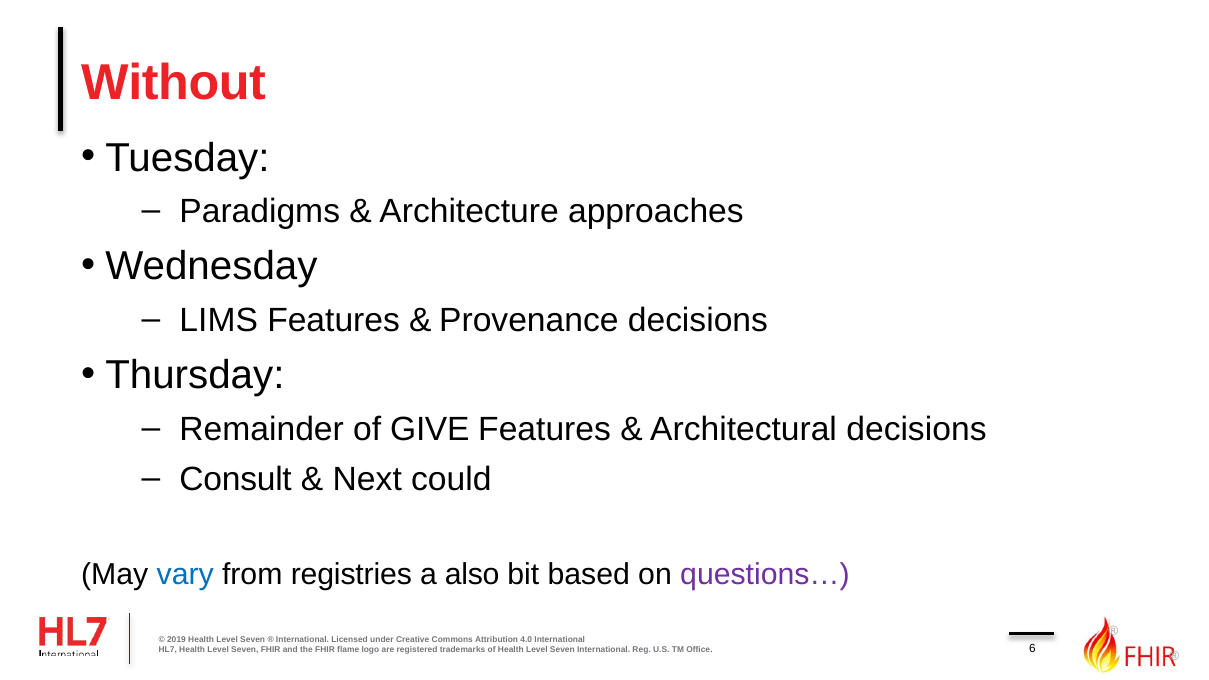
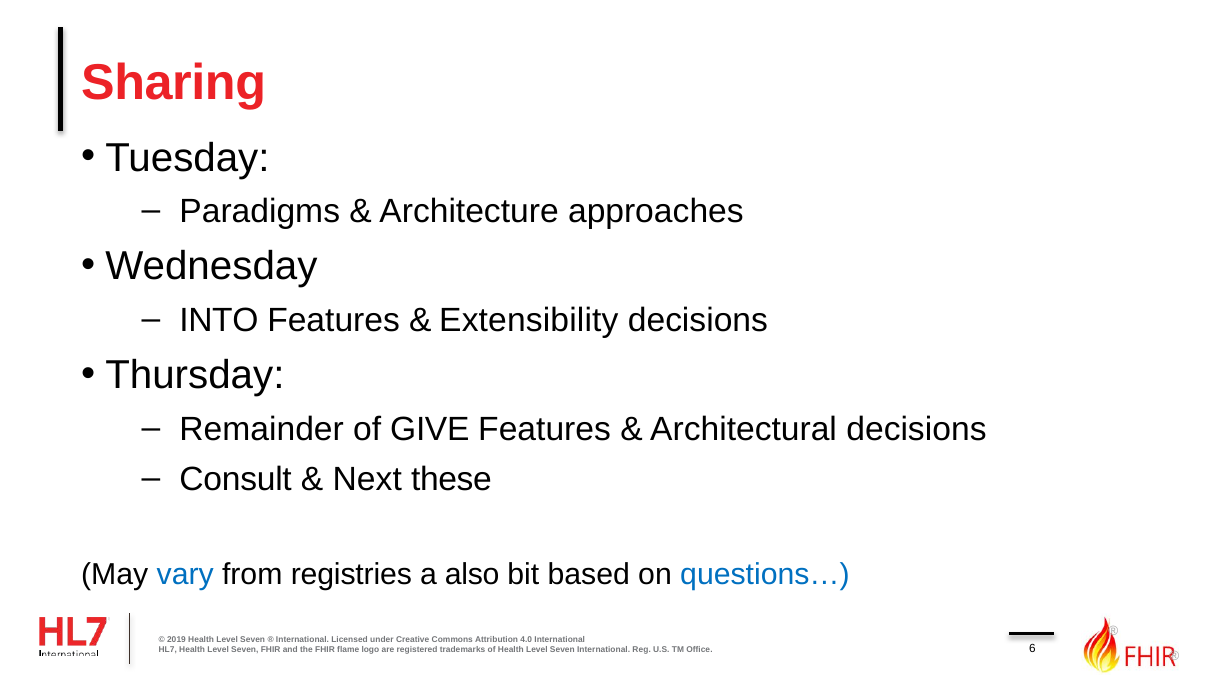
Without: Without -> Sharing
LIMS: LIMS -> INTO
Provenance: Provenance -> Extensibility
could: could -> these
questions… colour: purple -> blue
